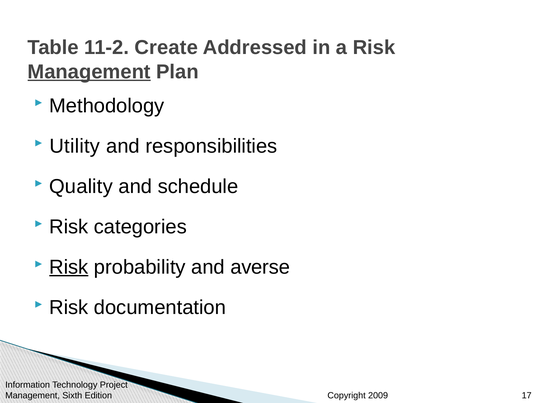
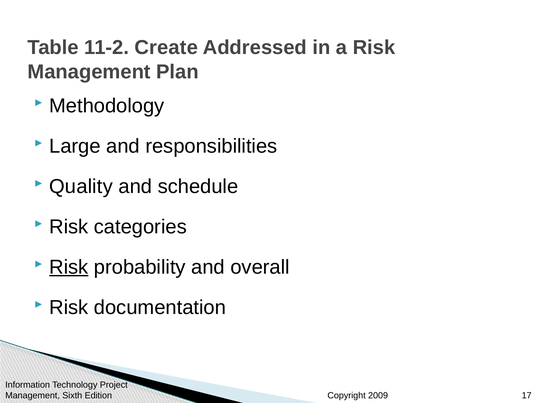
Management at (89, 72) underline: present -> none
Utility: Utility -> Large
averse: averse -> overall
